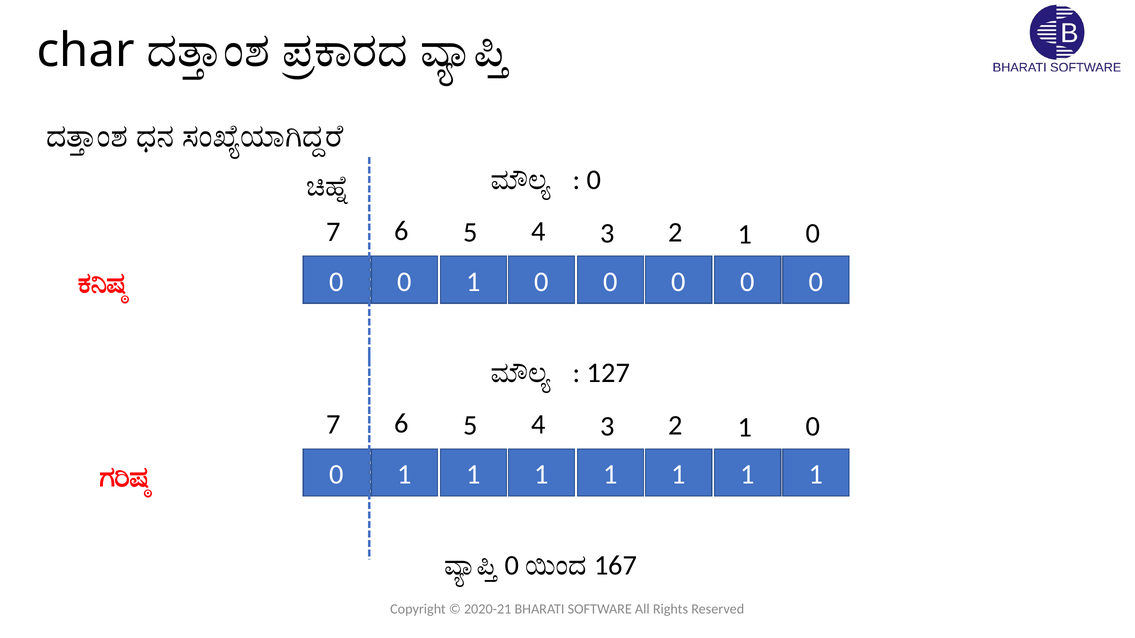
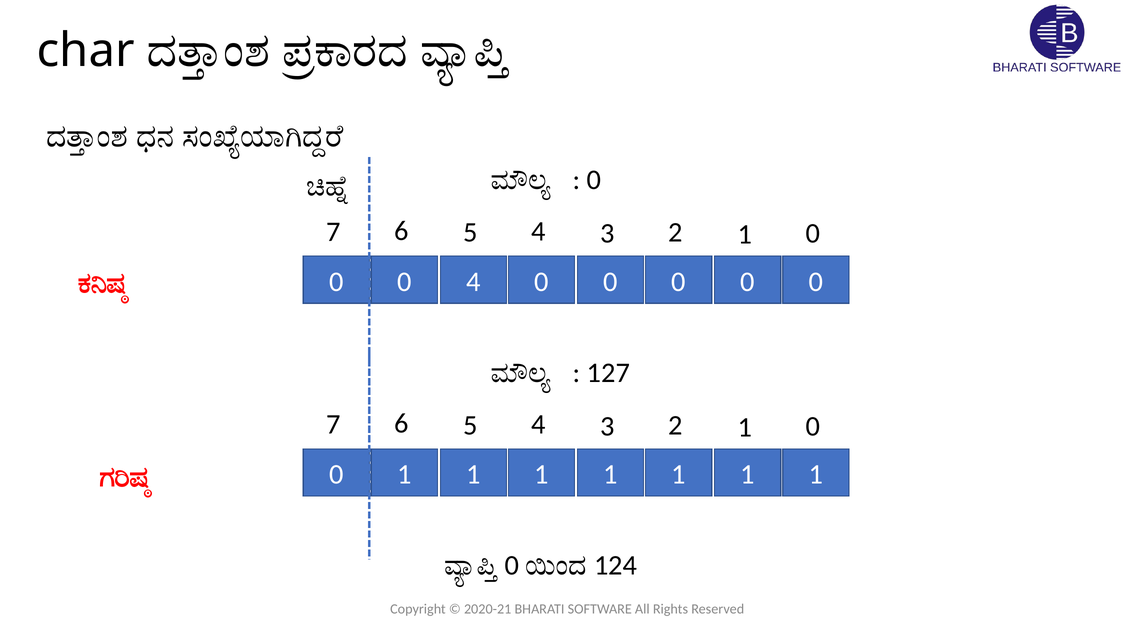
1 at (473, 282): 1 -> 4
167: 167 -> 124
